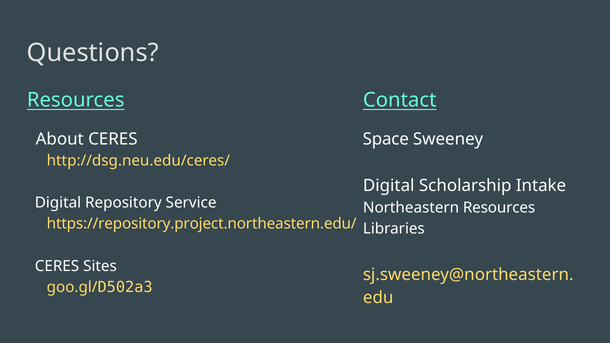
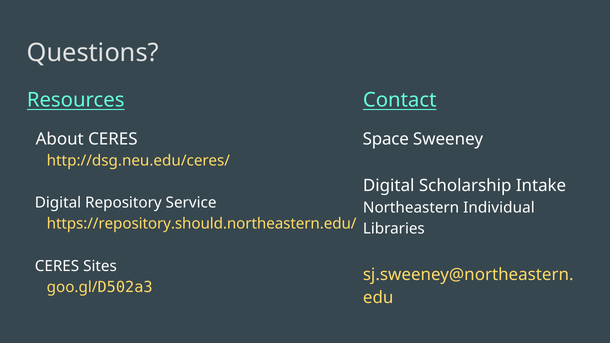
Northeastern Resources: Resources -> Individual
https://repository.project.northeastern.edu/: https://repository.project.northeastern.edu/ -> https://repository.should.northeastern.edu/
